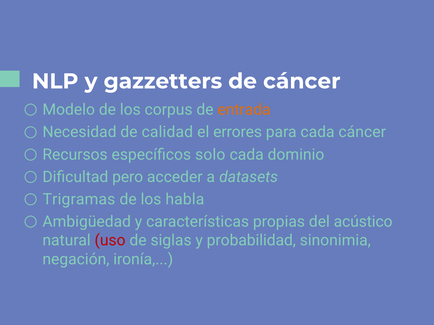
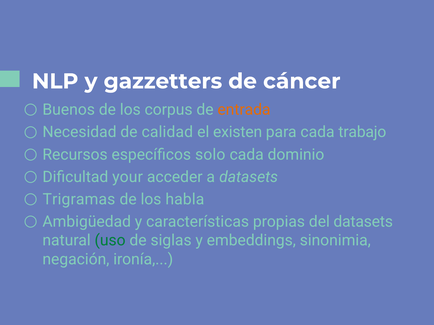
Modelo: Modelo -> Buenos
errores: errores -> existen
cada cáncer: cáncer -> trabajo
pero: pero -> your
del acústico: acústico -> datasets
uso colour: red -> green
probabilidad: probabilidad -> embeddings
